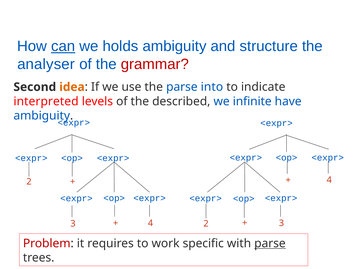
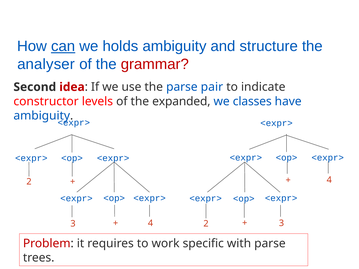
idea colour: orange -> red
into: into -> pair
interpreted: interpreted -> constructor
described: described -> expanded
infinite: infinite -> classes
parse at (270, 244) underline: present -> none
